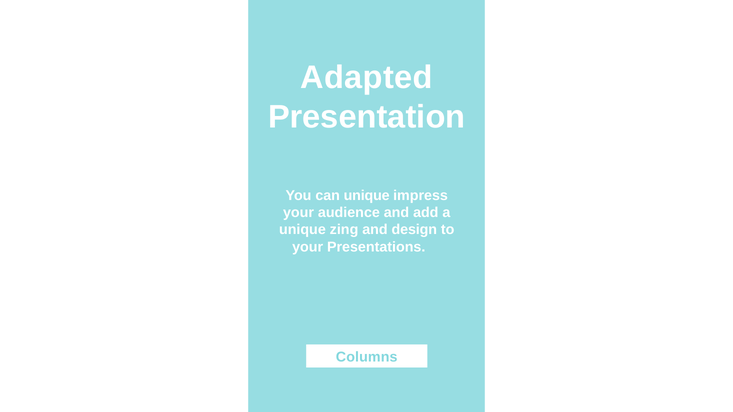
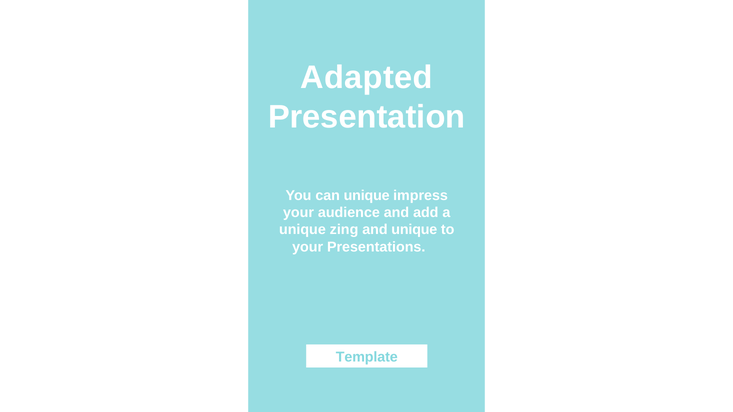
and design: design -> unique
Columns: Columns -> Template
